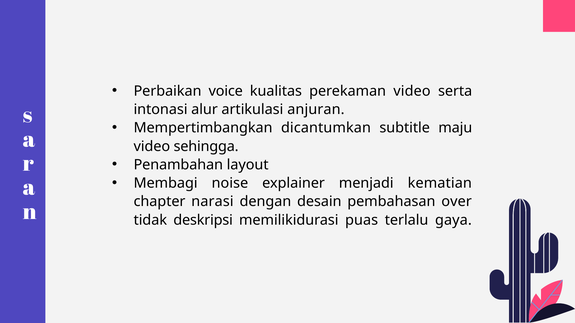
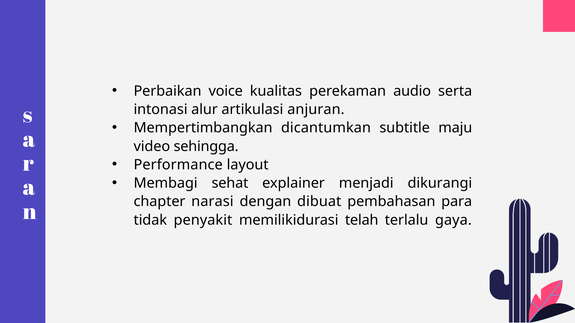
perekaman video: video -> audio
Penambahan: Penambahan -> Performance
noise: noise -> sehat
kematian: kematian -> dikurangi
desain: desain -> dibuat
over: over -> para
deskripsi: deskripsi -> penyakit
puas: puas -> telah
